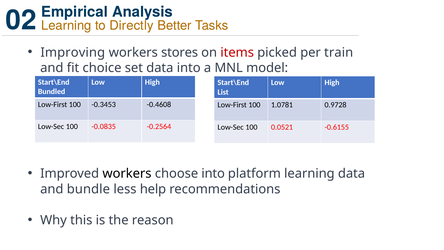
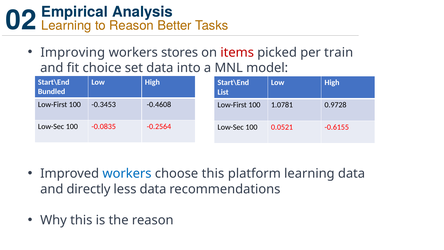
to Directly: Directly -> Reason
workers at (127, 173) colour: black -> blue
choose into: into -> this
bundle: bundle -> directly
less help: help -> data
